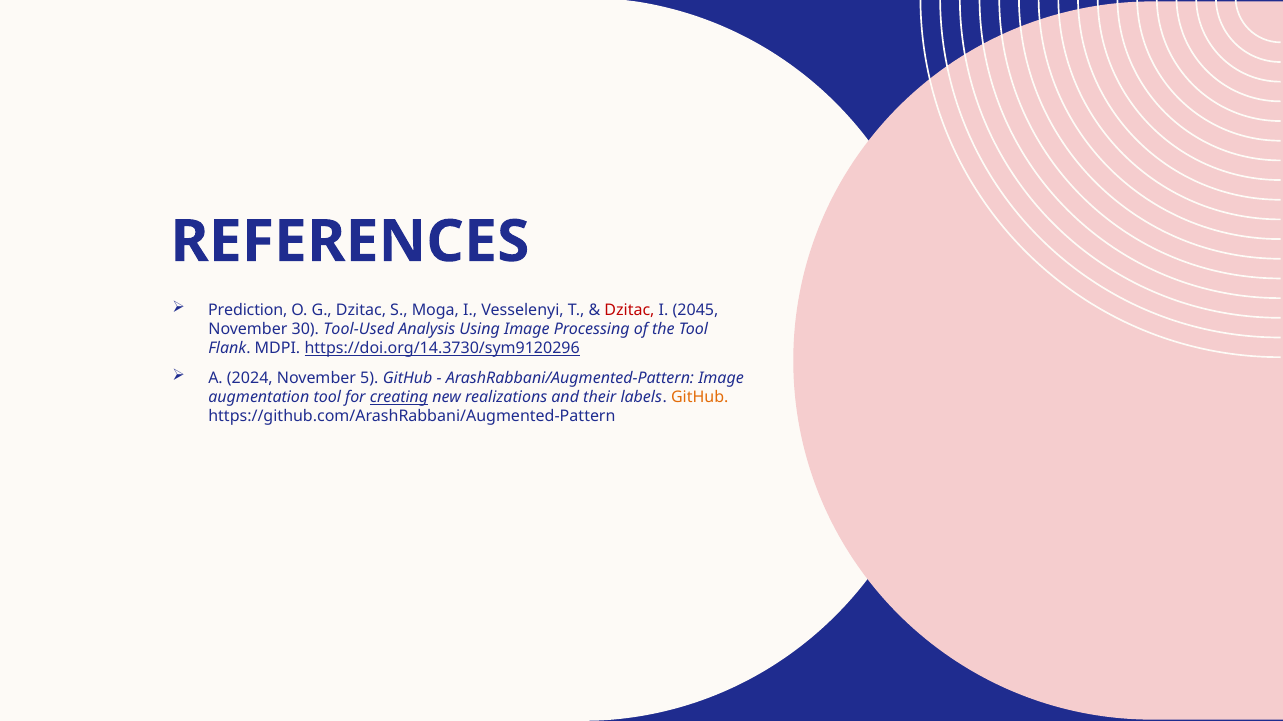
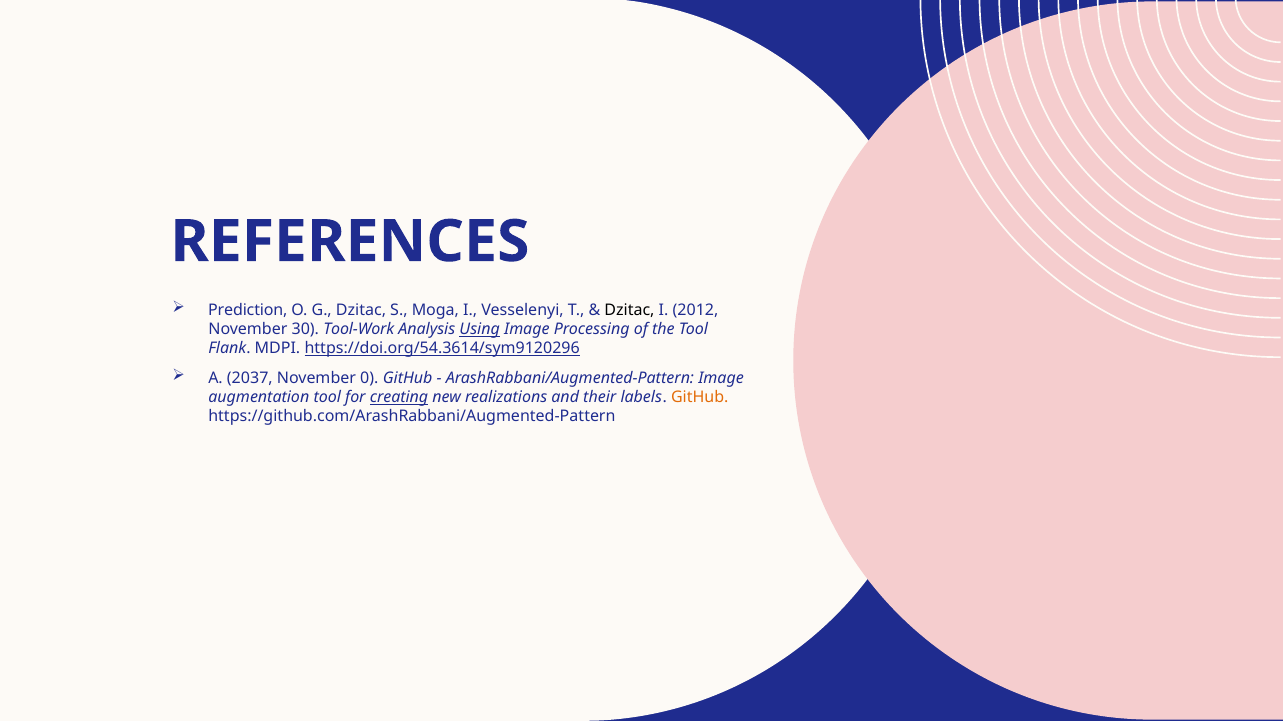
Dzitac at (629, 310) colour: red -> black
2045: 2045 -> 2012
Tool-Used: Tool-Used -> Tool-Work
Using underline: none -> present
https://doi.org/14.3730/sym9120296: https://doi.org/14.3730/sym9120296 -> https://doi.org/54.3614/sym9120296
2024: 2024 -> 2037
5: 5 -> 0
